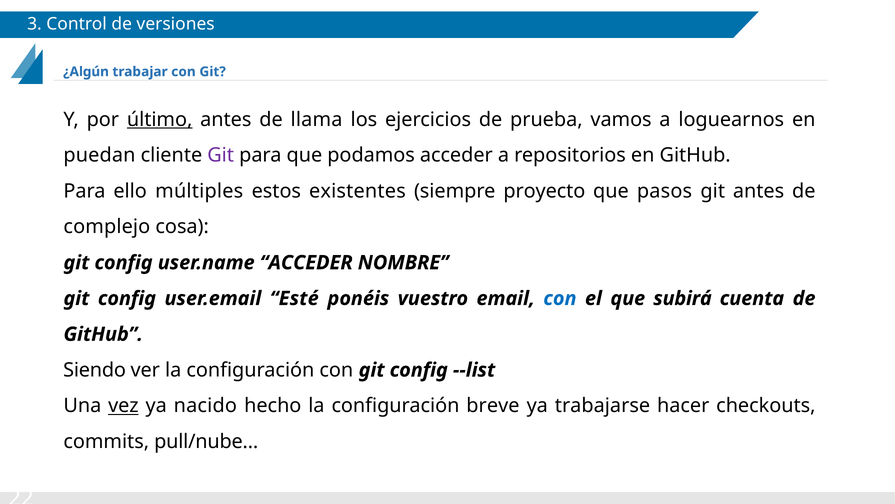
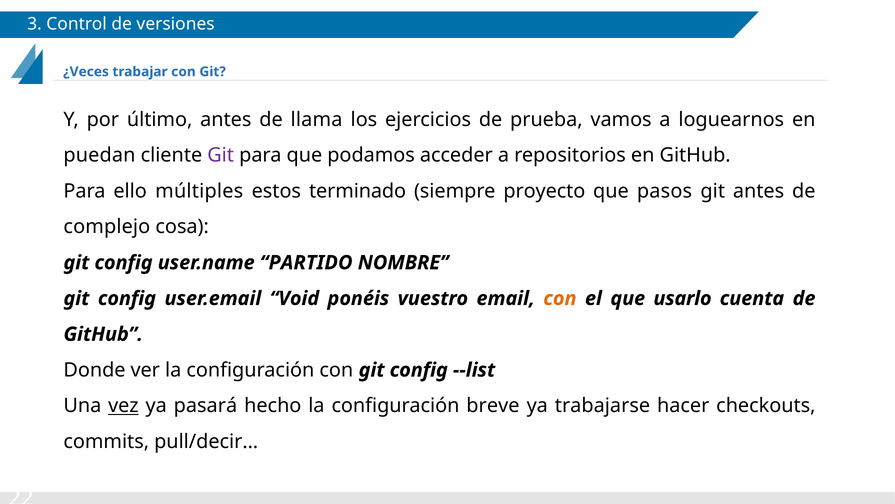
¿Algún: ¿Algún -> ¿Veces
último underline: present -> none
existentes: existentes -> terminado
user.name ACCEDER: ACCEDER -> PARTIDO
Esté: Esté -> Void
con at (560, 298) colour: blue -> orange
subirá: subirá -> usarlo
Siendo: Siendo -> Donde
nacido: nacido -> pasará
pull/nube…: pull/nube… -> pull/decir…
